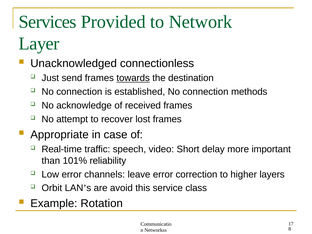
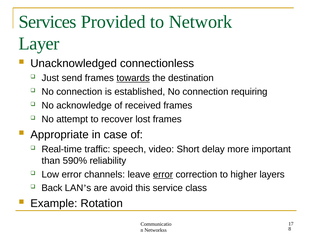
methods: methods -> requiring
101%: 101% -> 590%
error at (163, 174) underline: none -> present
Orbit: Orbit -> Back
